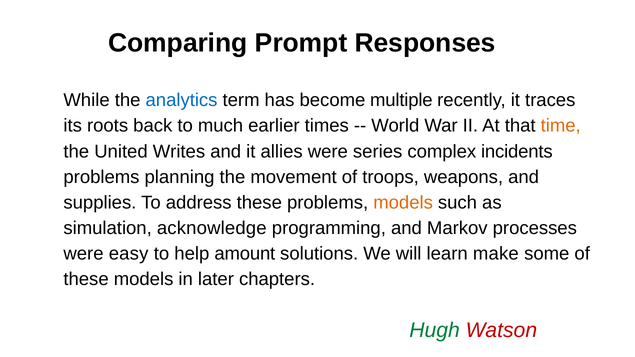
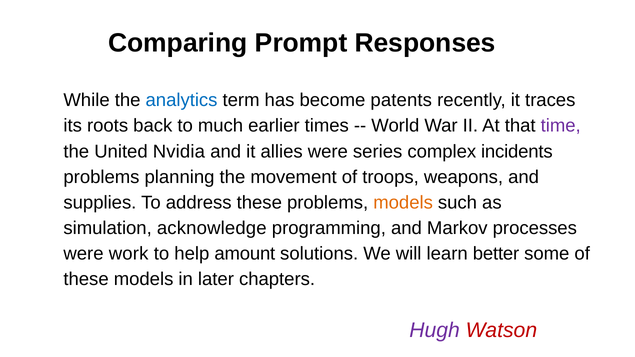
multiple: multiple -> patents
time colour: orange -> purple
Writes: Writes -> Nvidia
easy: easy -> work
make: make -> better
Hugh colour: green -> purple
